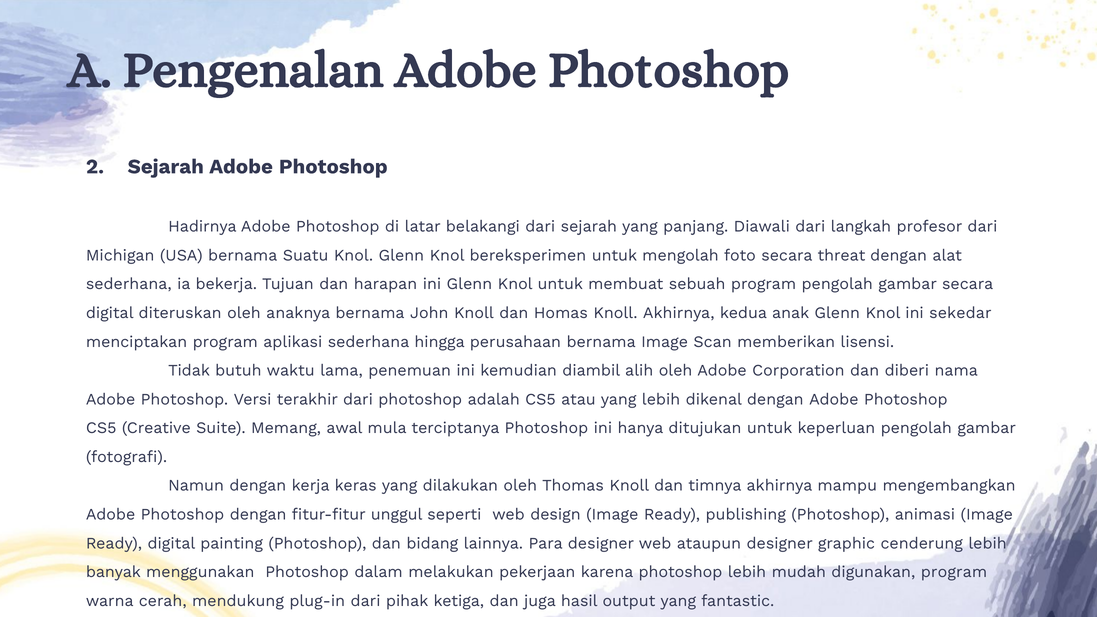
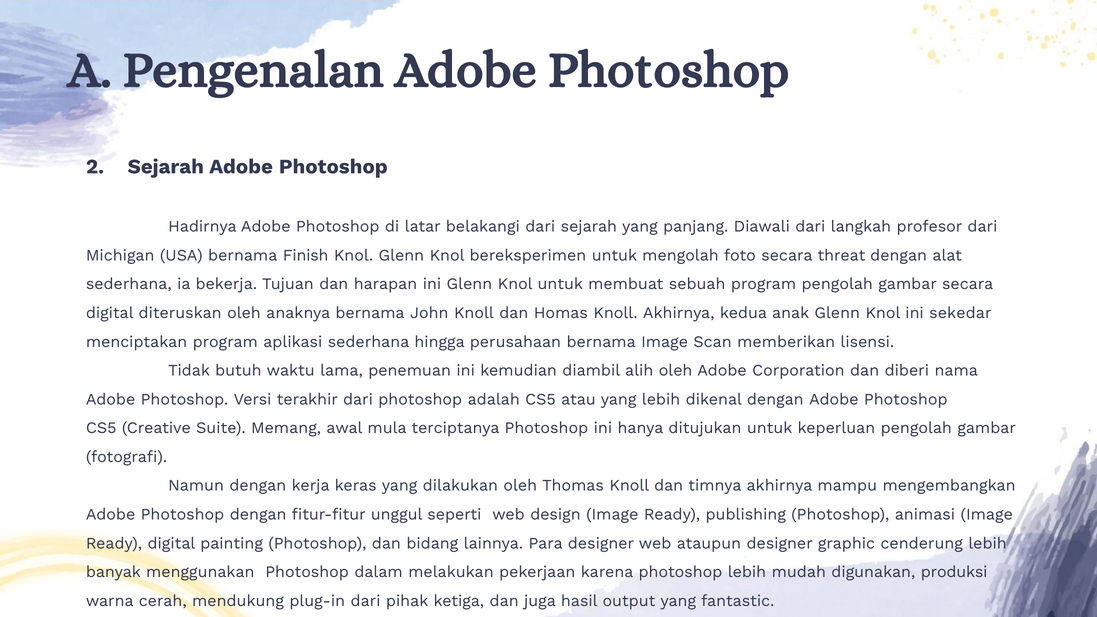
Suatu: Suatu -> Finish
digunakan program: program -> produksi
